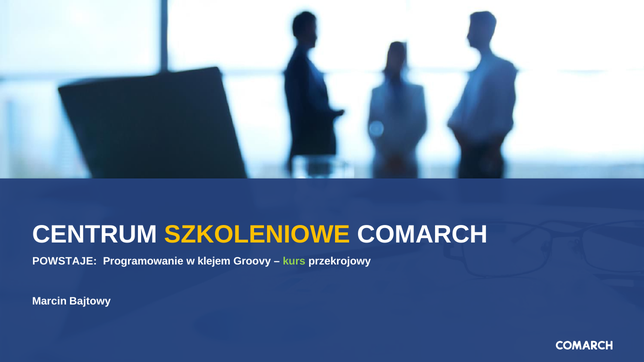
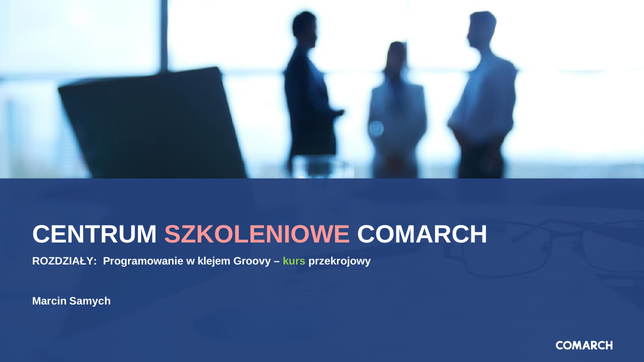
SZKOLENIOWE colour: yellow -> pink
POWSTAJE: POWSTAJE -> ROZDZIAŁY
Bajtowy: Bajtowy -> Samych
